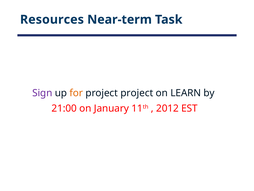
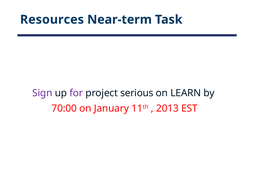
for colour: orange -> purple
project project: project -> serious
21:00: 21:00 -> 70:00
2012: 2012 -> 2013
